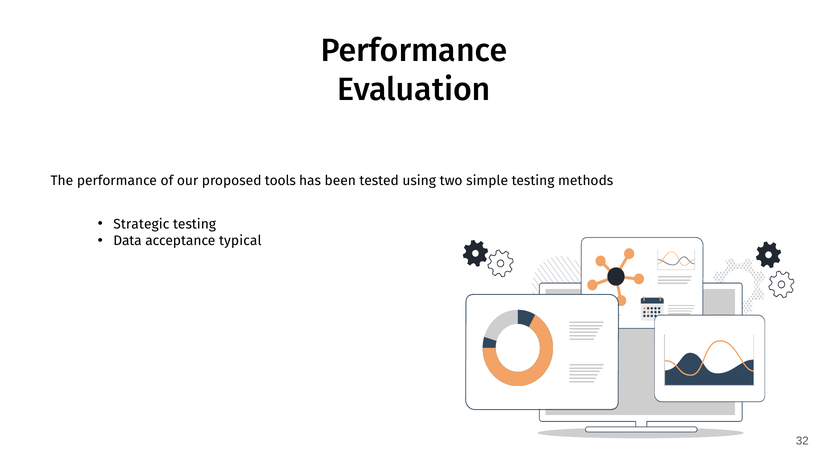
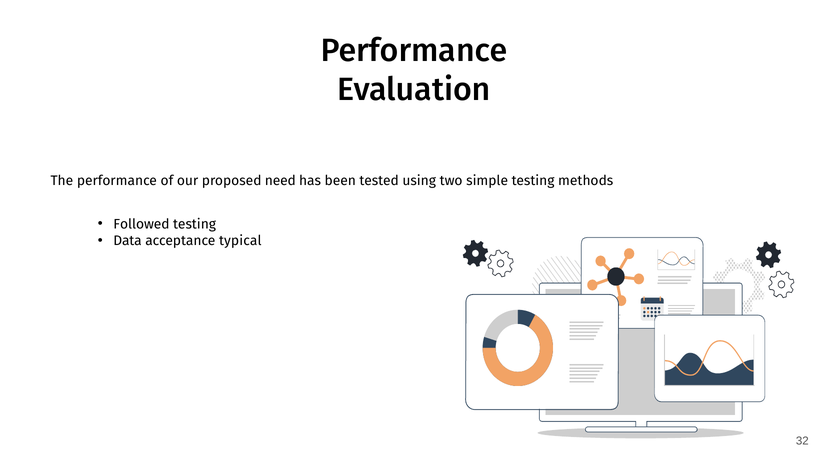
tools: tools -> need
Strategic: Strategic -> Followed
